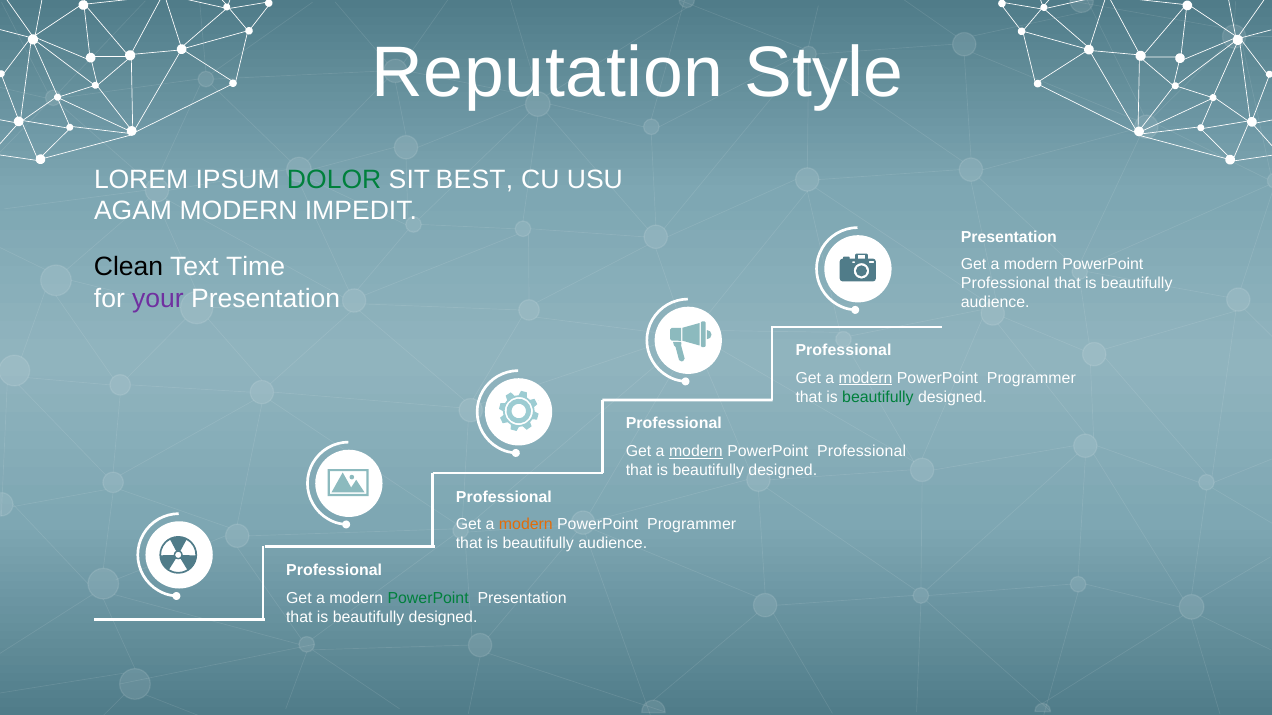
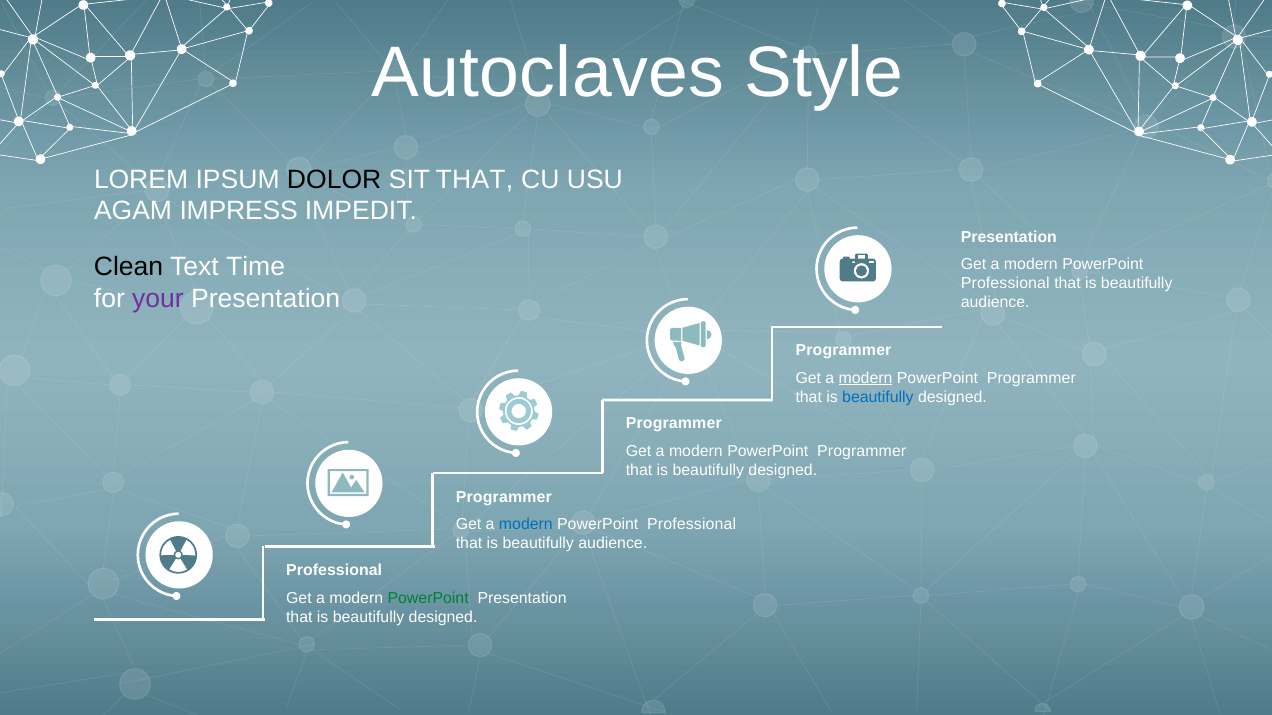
Reputation: Reputation -> Autoclaves
DOLOR colour: green -> black
SIT BEST: BEST -> THAT
AGAM MODERN: MODERN -> IMPRESS
Professional at (844, 351): Professional -> Programmer
beautifully at (878, 397) colour: green -> blue
Professional at (674, 424): Professional -> Programmer
modern at (696, 452) underline: present -> none
Professional at (862, 452): Professional -> Programmer
Professional at (504, 497): Professional -> Programmer
modern at (526, 525) colour: orange -> blue
Programmer at (692, 525): Programmer -> Professional
